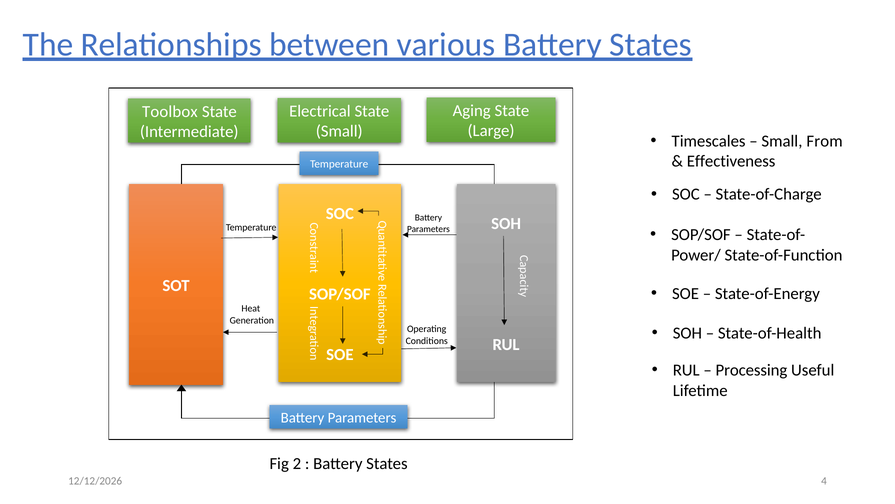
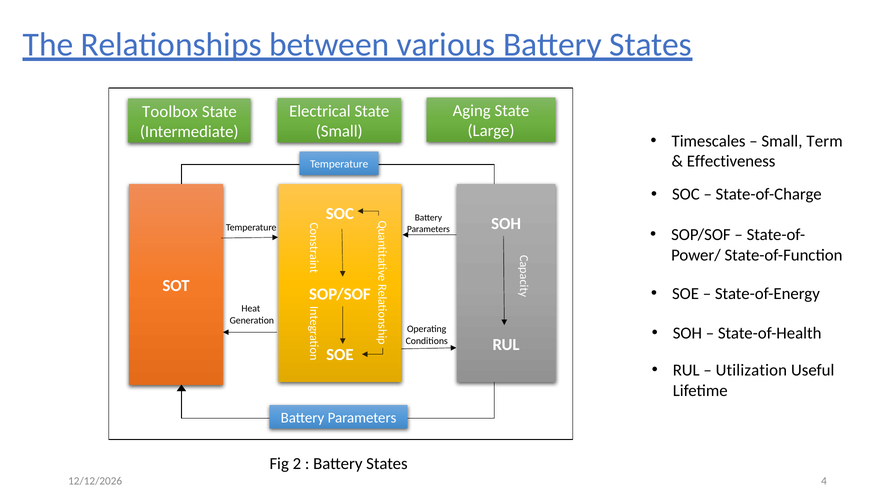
From: From -> Term
Processing: Processing -> Utilization
